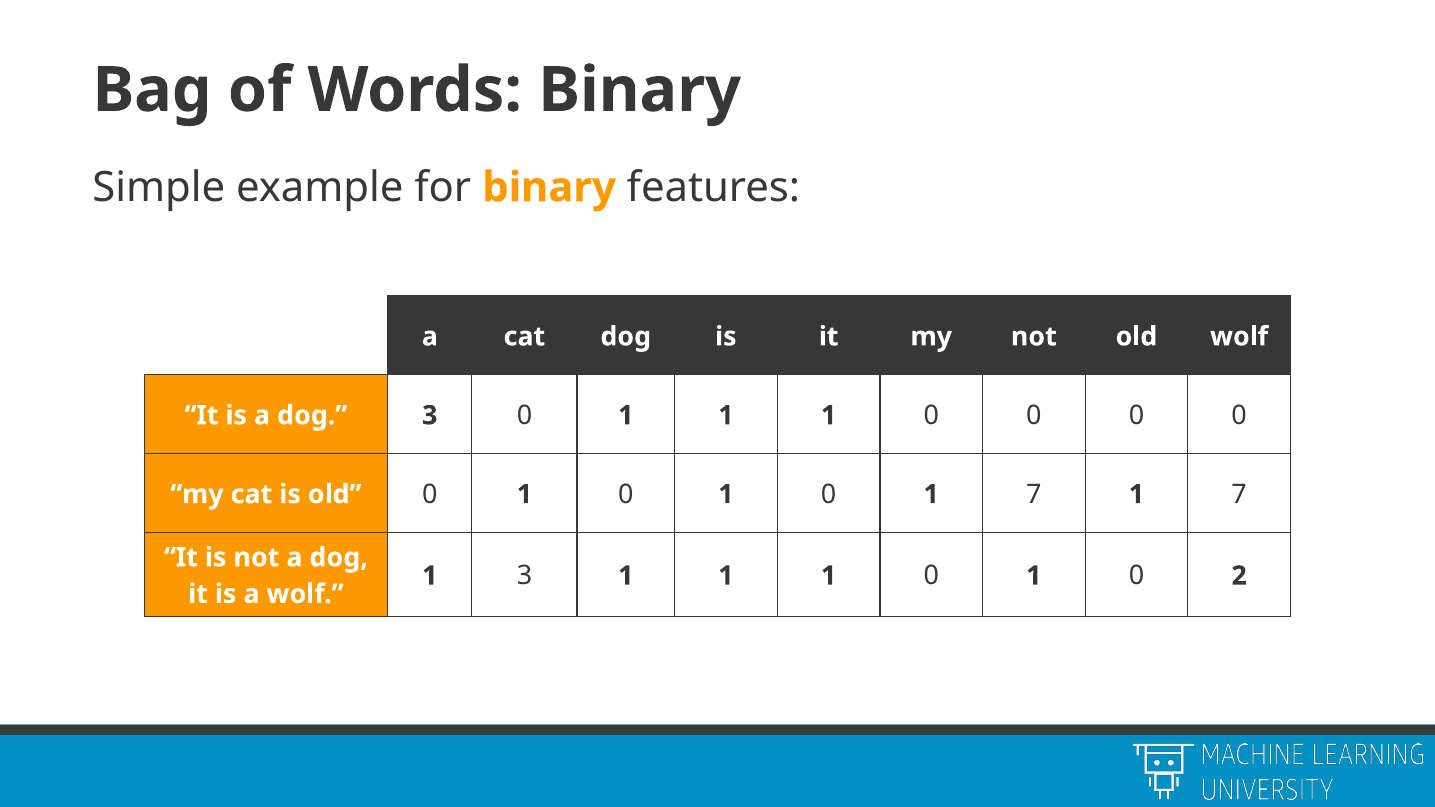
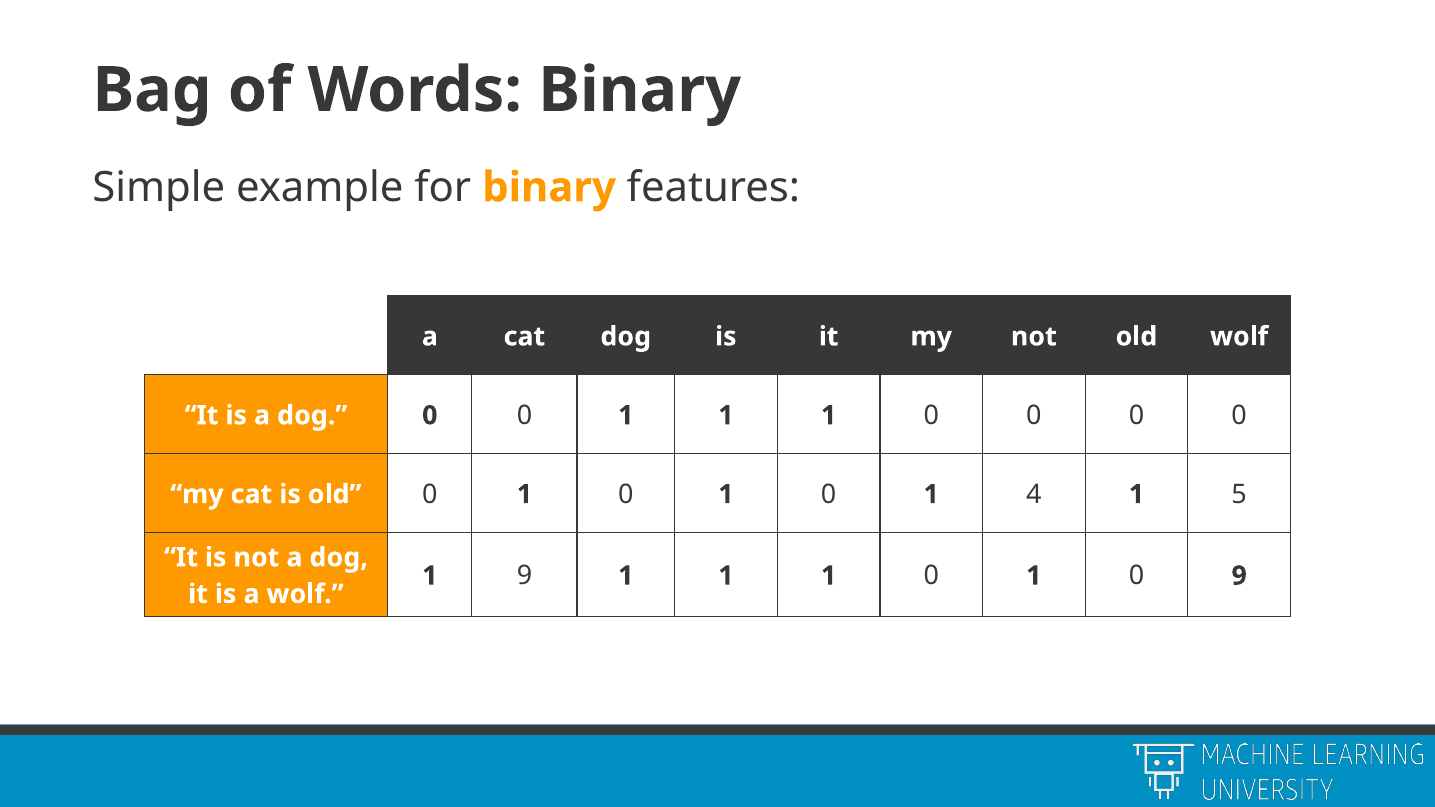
dog 3: 3 -> 0
0 1 7: 7 -> 4
7 at (1239, 494): 7 -> 5
1 3: 3 -> 9
0 2: 2 -> 9
